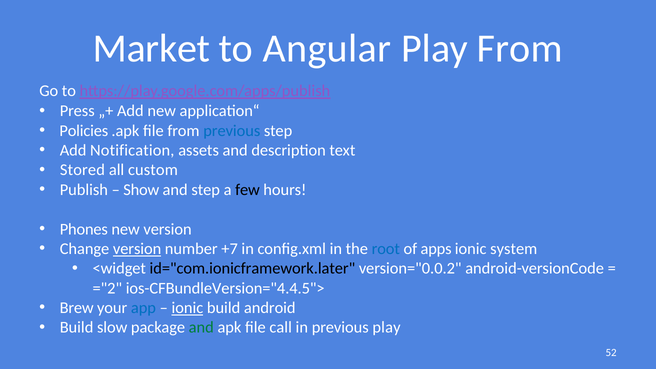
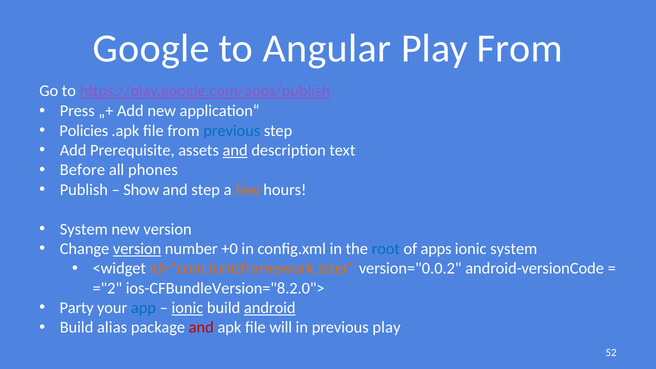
Market: Market -> Google
Notification: Notification -> Prerequisite
and at (235, 150) underline: none -> present
Stored: Stored -> Before
custom: custom -> phones
few colour: black -> orange
Phones at (84, 229): Phones -> System
+7: +7 -> +0
id="com.ionicframework.later colour: black -> orange
ios-CFBundleVersion="4.4.5">: ios-CFBundleVersion="4.4.5"> -> ios-CFBundleVersion="8.2.0">
Brew: Brew -> Party
android underline: none -> present
slow: slow -> alias
and at (201, 328) colour: green -> red
call: call -> will
